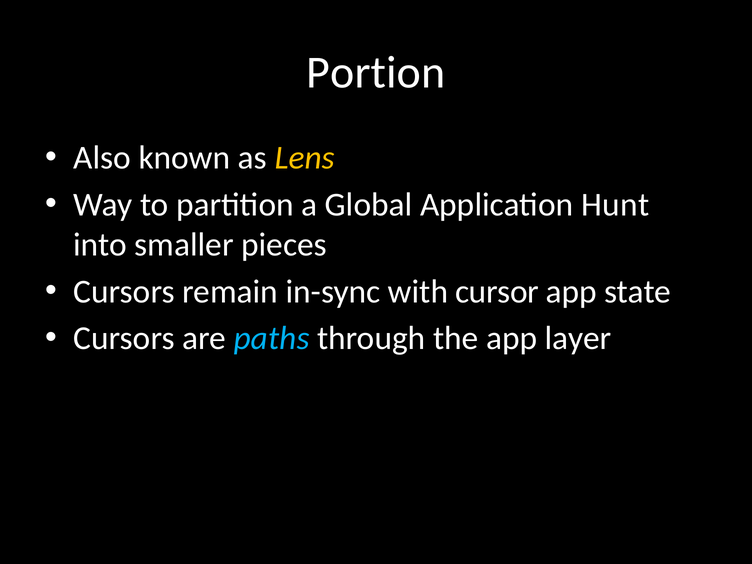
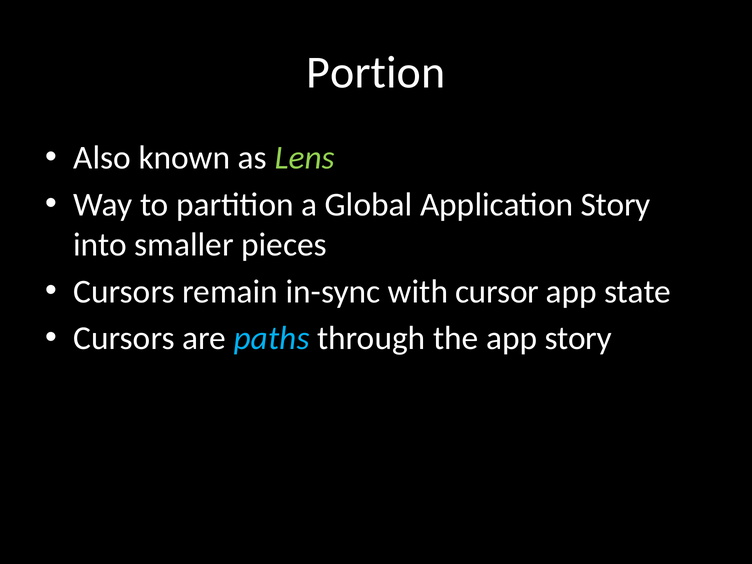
Lens colour: yellow -> light green
Application Hunt: Hunt -> Story
app layer: layer -> story
